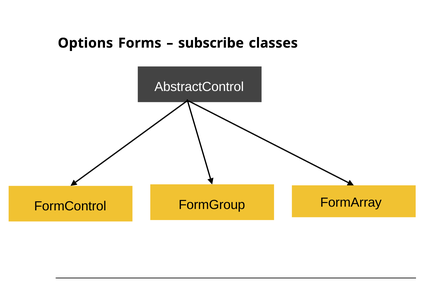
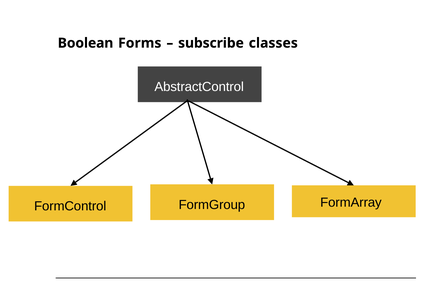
Options: Options -> Boolean
